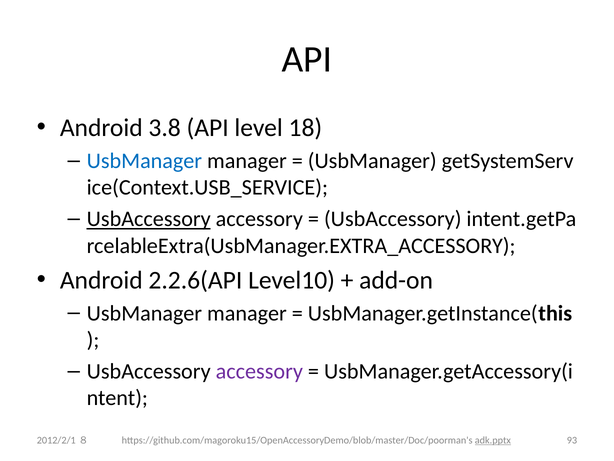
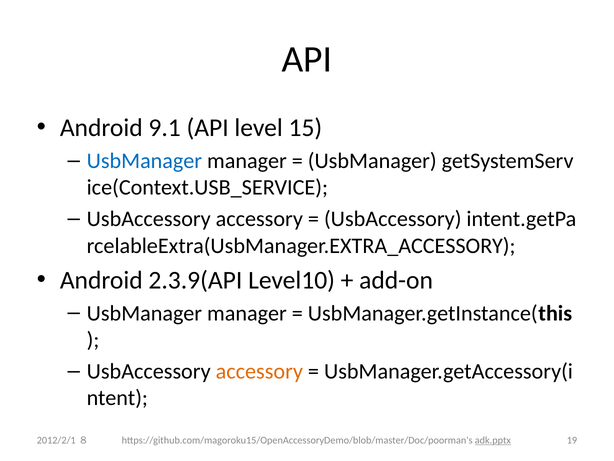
3.8: 3.8 -> 9.1
18: 18 -> 15
UsbAccessory at (149, 219) underline: present -> none
2.2.6(API: 2.2.6(API -> 2.3.9(API
accessory at (259, 371) colour: purple -> orange
93: 93 -> 19
